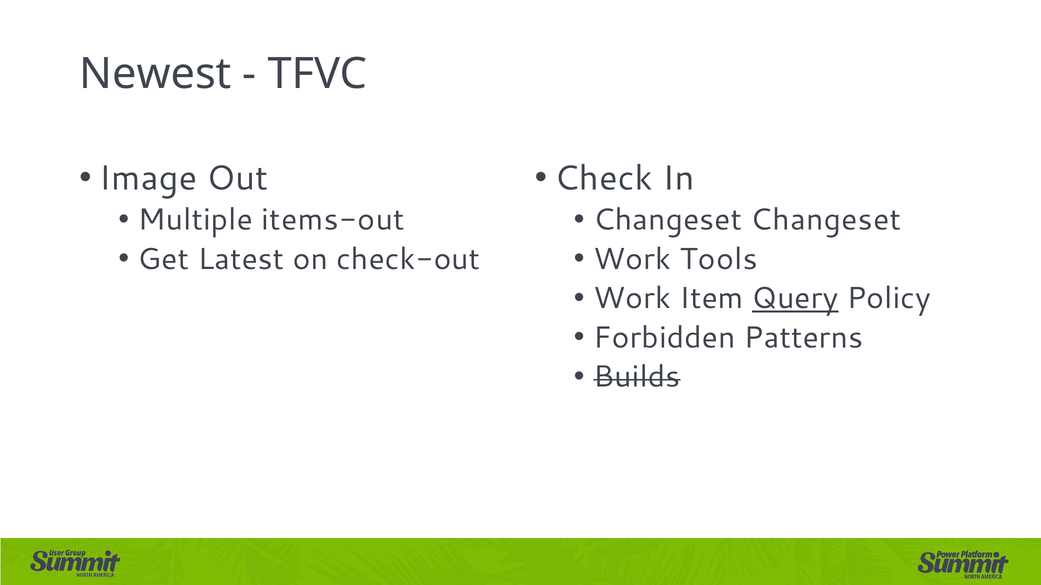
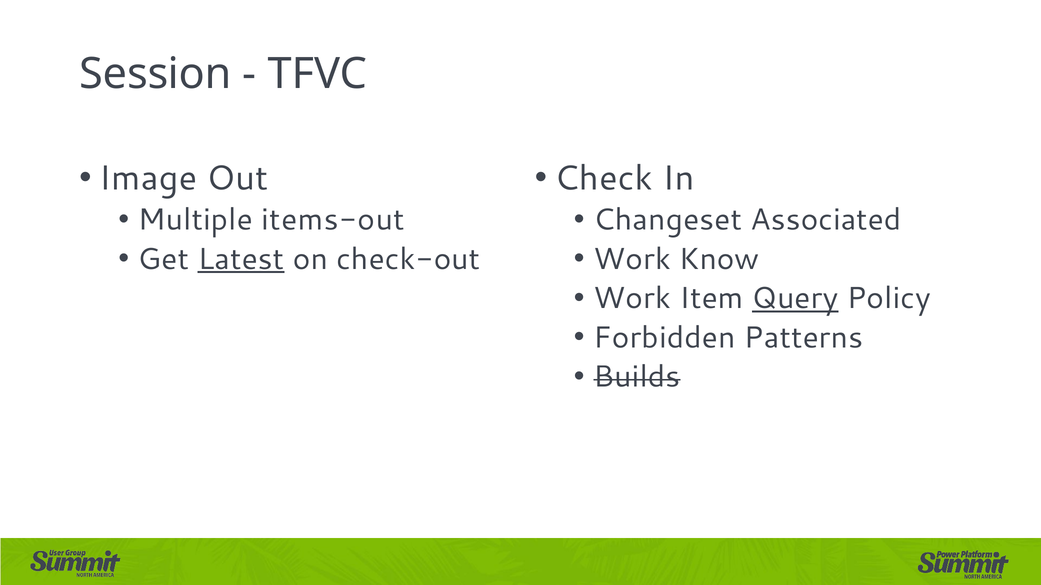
Newest: Newest -> Session
Changeset Changeset: Changeset -> Associated
Latest underline: none -> present
Tools: Tools -> Know
